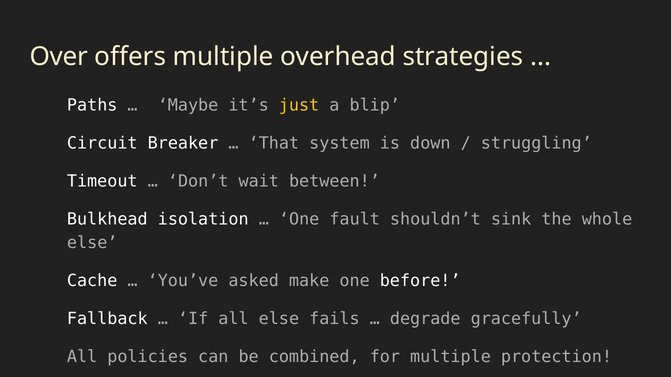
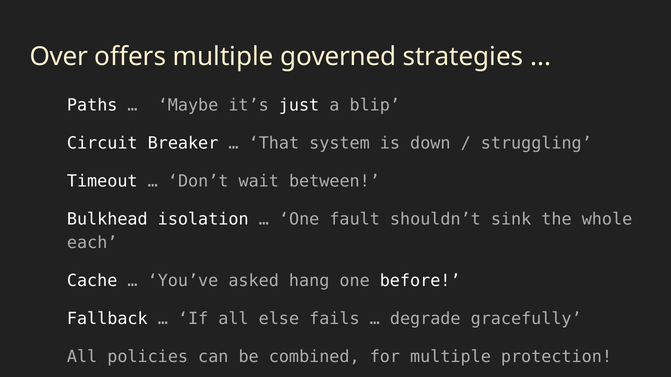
overhead: overhead -> governed
just colour: yellow -> white
else at (92, 243): else -> each
make: make -> hang
